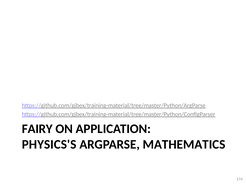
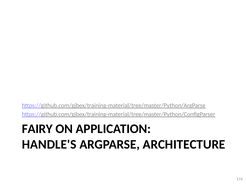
PHYSICS'S: PHYSICS'S -> HANDLE'S
MATHEMATICS: MATHEMATICS -> ARCHITECTURE
